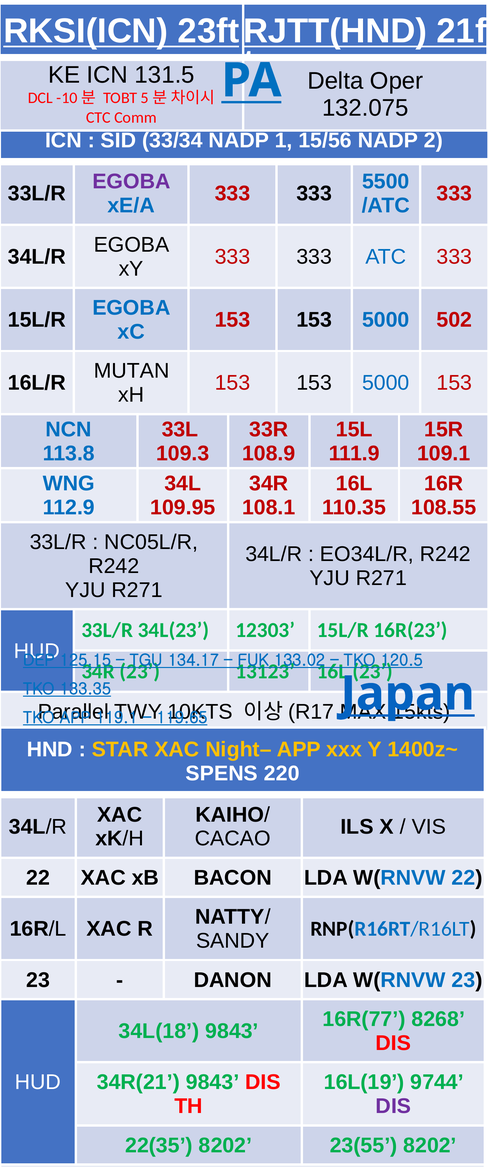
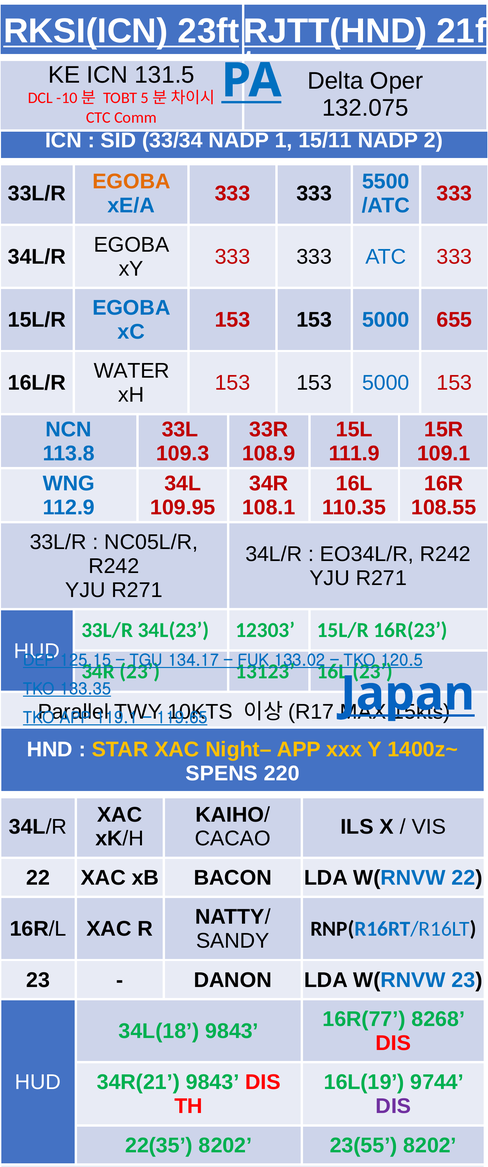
15/56: 15/56 -> 15/11
EGOBA at (131, 182) colour: purple -> orange
502: 502 -> 655
MUTAN: MUTAN -> WATER
